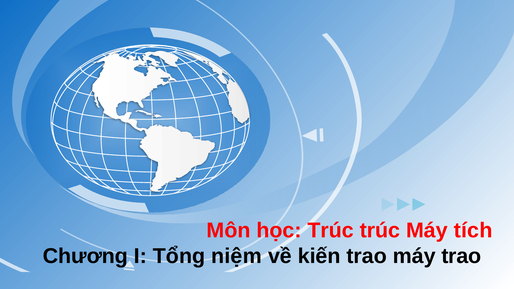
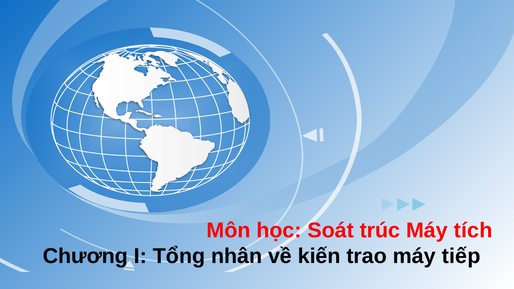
học Trúc: Trúc -> Soát
niệm: niệm -> nhân
máy trao: trao -> tiếp
